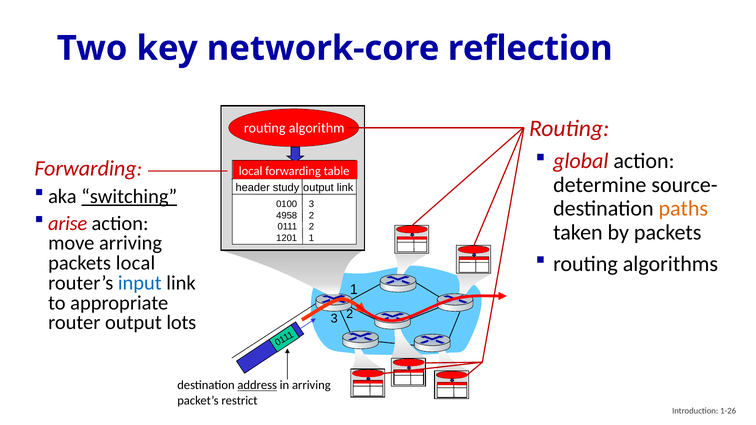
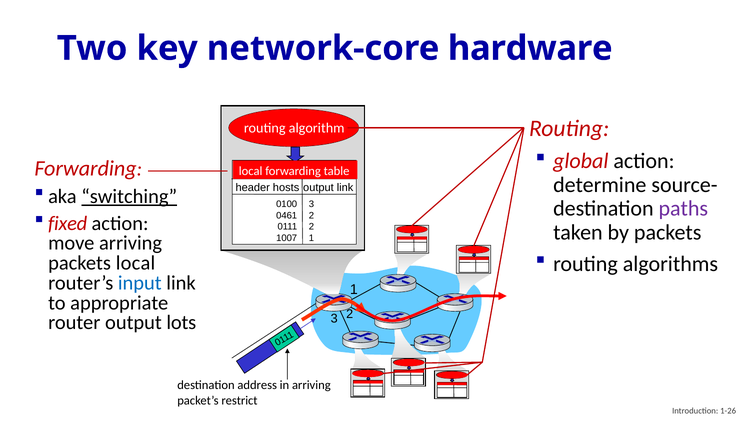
reflection: reflection -> hardware
study: study -> hosts
paths colour: orange -> purple
4958: 4958 -> 0461
arise: arise -> fixed
1201: 1201 -> 1007
address underline: present -> none
